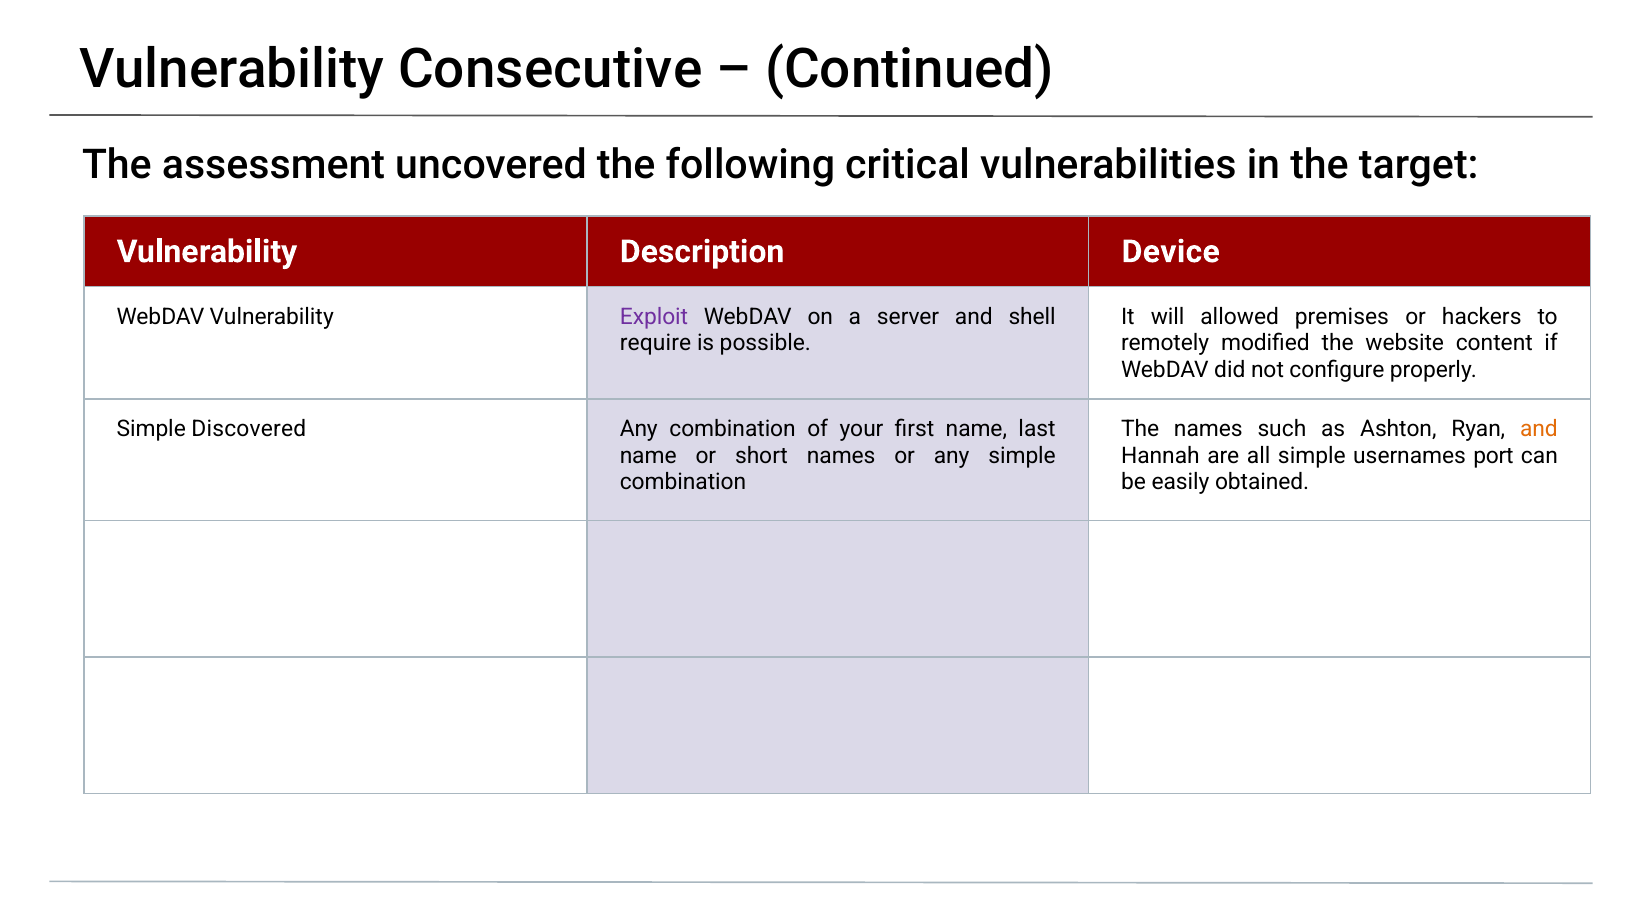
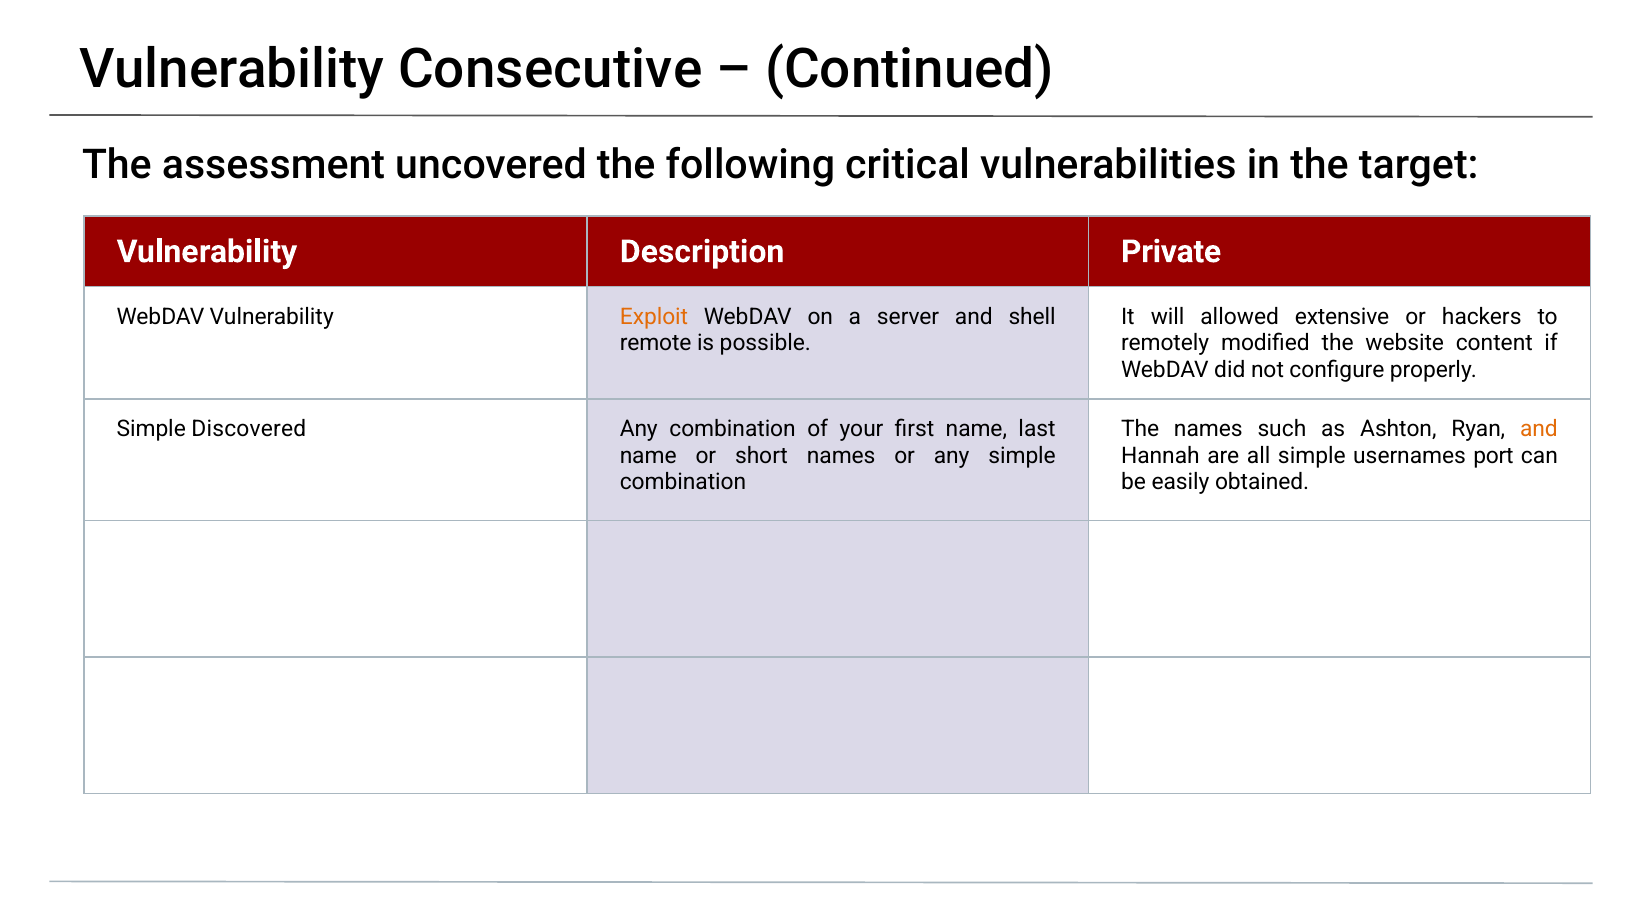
Device: Device -> Private
Exploit colour: purple -> orange
premises: premises -> extensive
require: require -> remote
